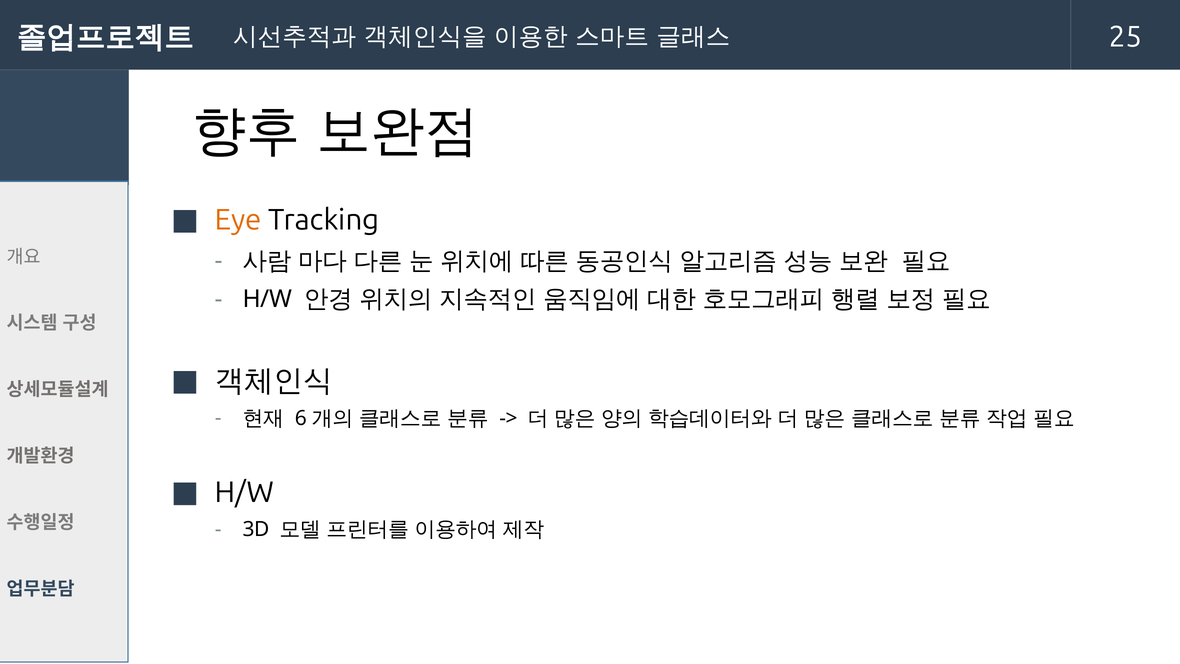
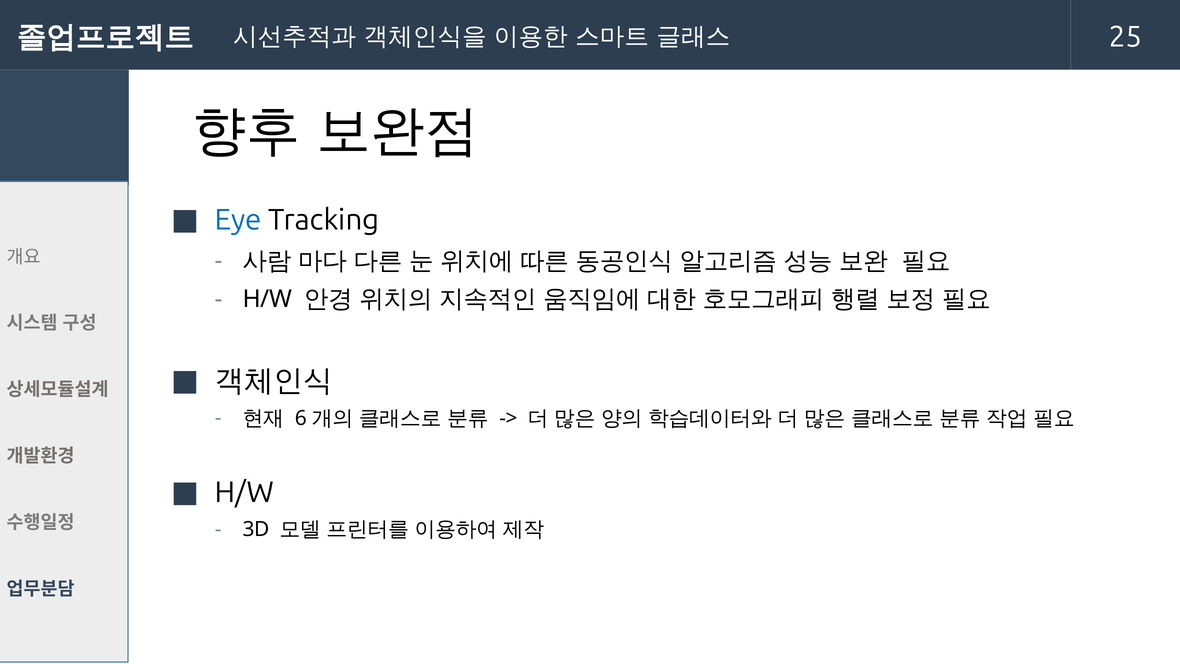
Eye colour: orange -> blue
